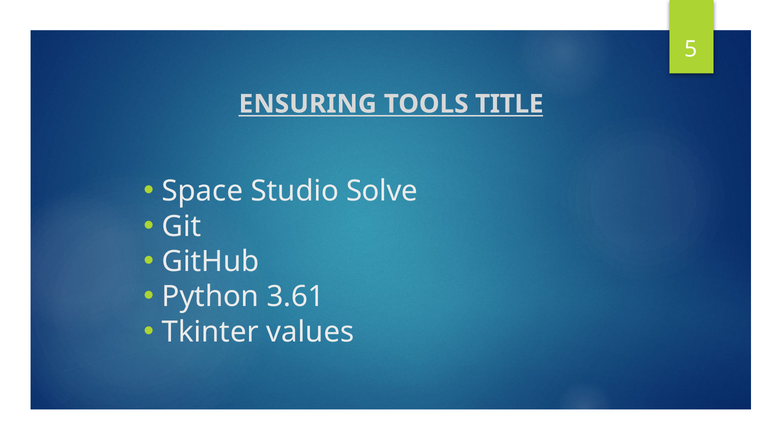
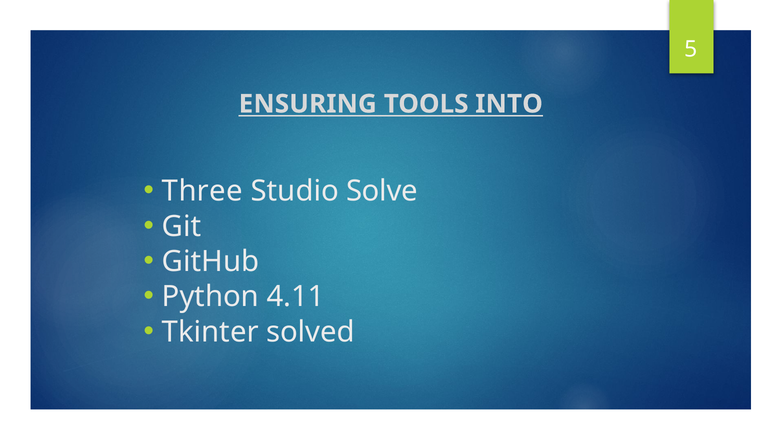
TITLE: TITLE -> INTO
Space: Space -> Three
3.61: 3.61 -> 4.11
values: values -> solved
